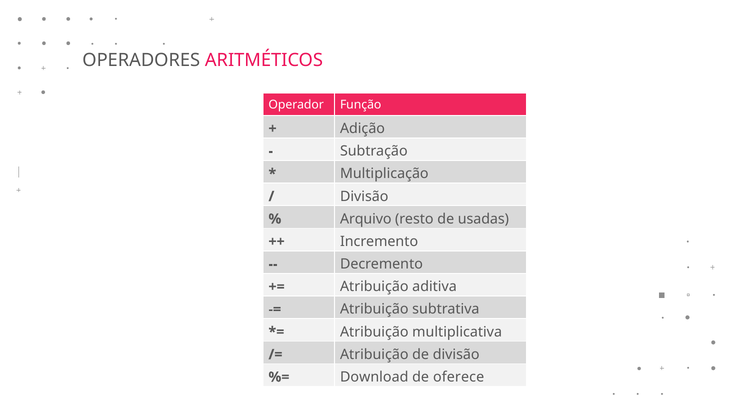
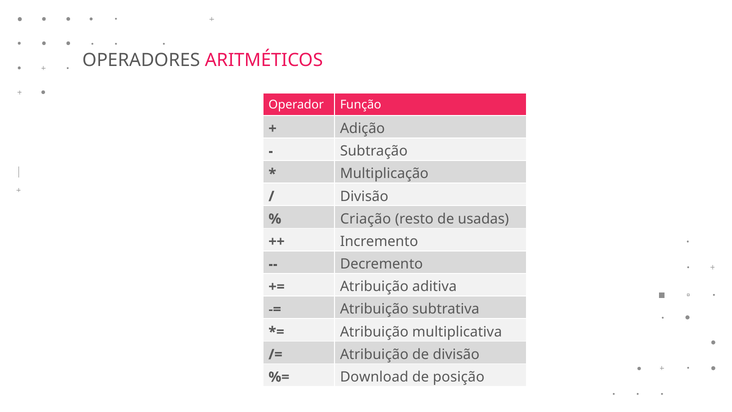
Arquivo: Arquivo -> Criação
oferece: oferece -> posição
